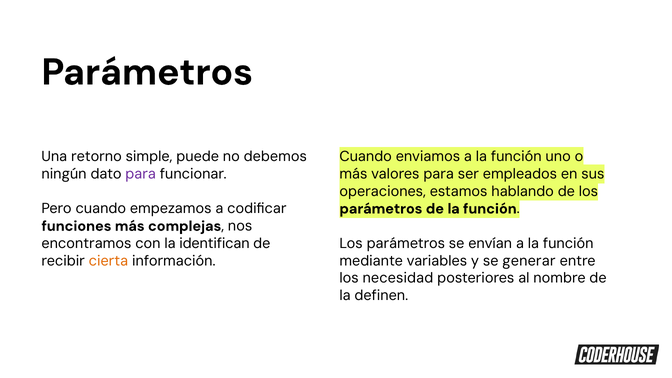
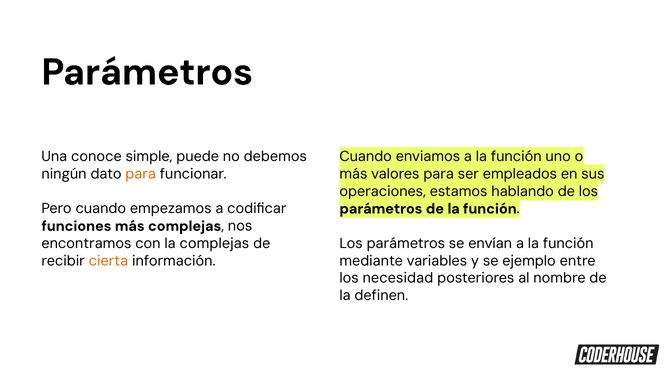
retorno: retorno -> conoce
para at (141, 174) colour: purple -> orange
la identifican: identifican -> complejas
generar: generar -> ejemplo
